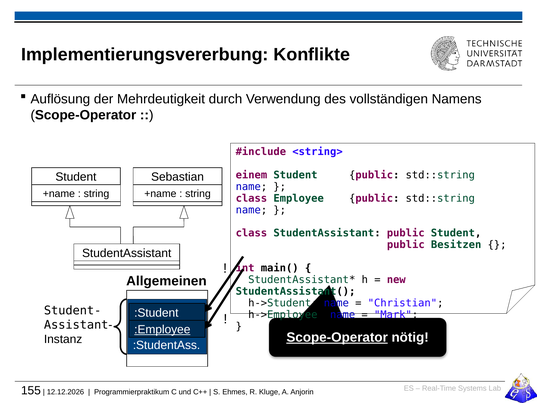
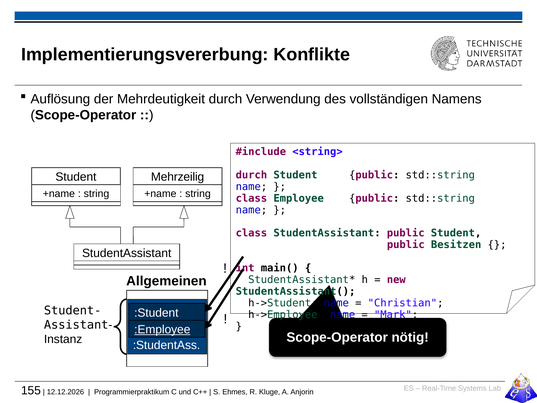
einem at (251, 175): einem -> durch
Sebastian: Sebastian -> Mehrzeilig
Scope-Operator at (337, 337) underline: present -> none
